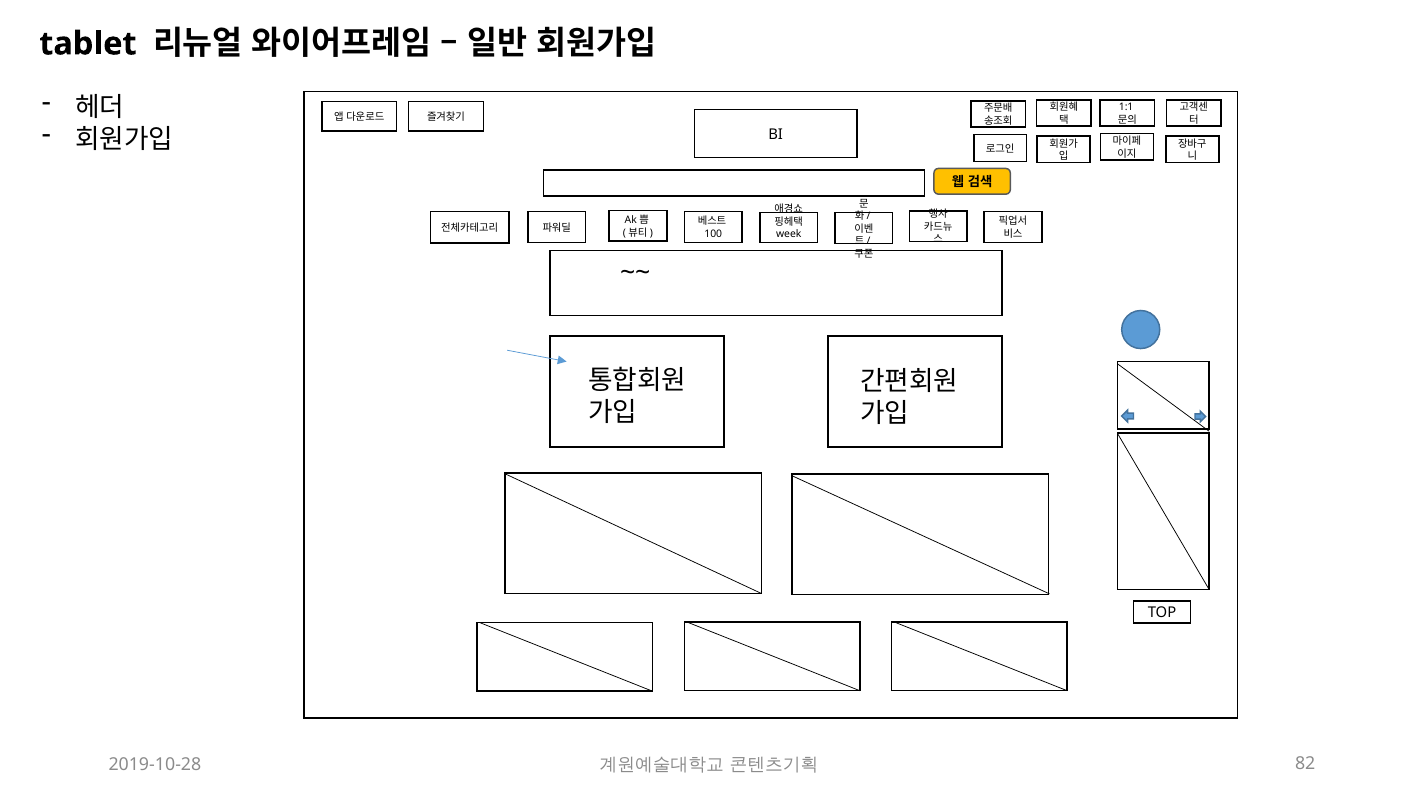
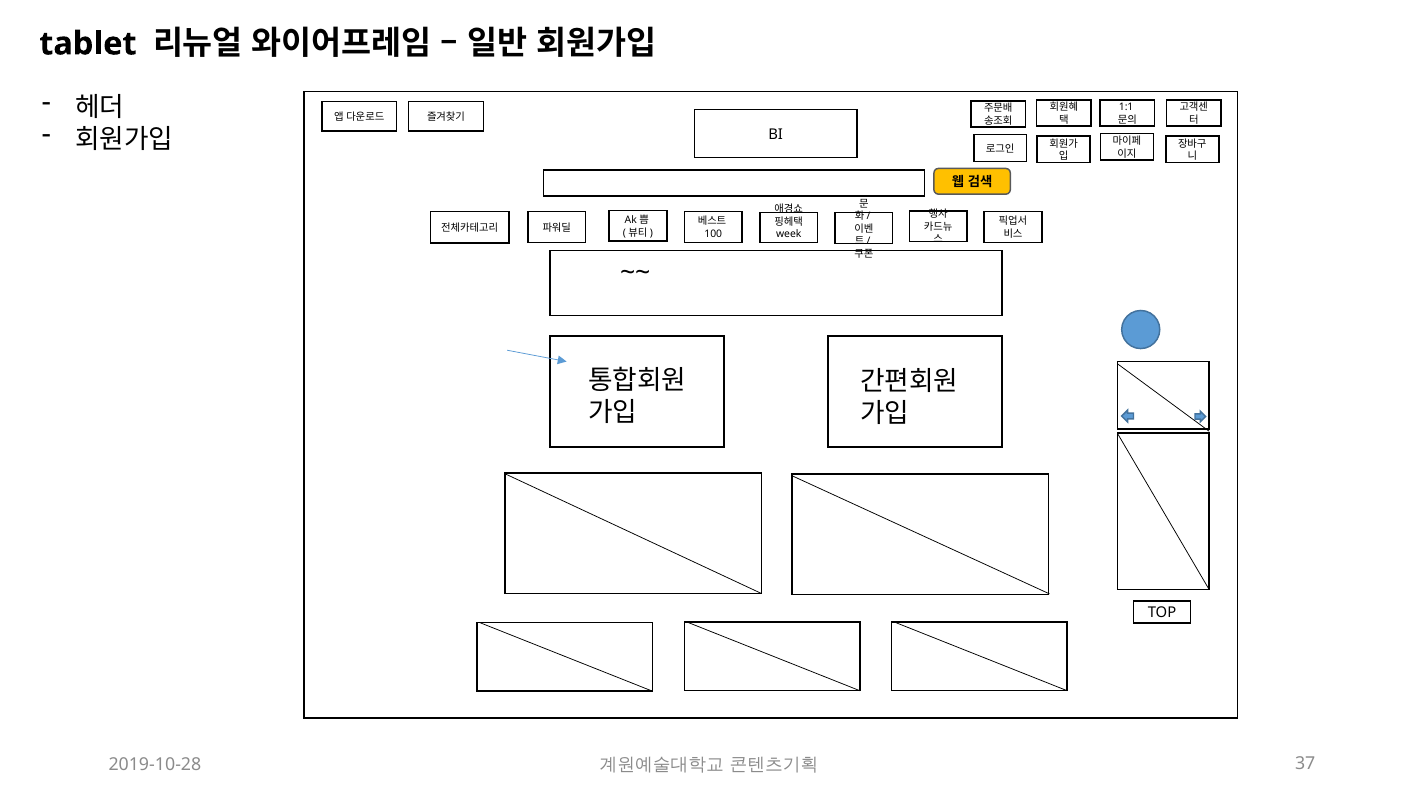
82: 82 -> 37
